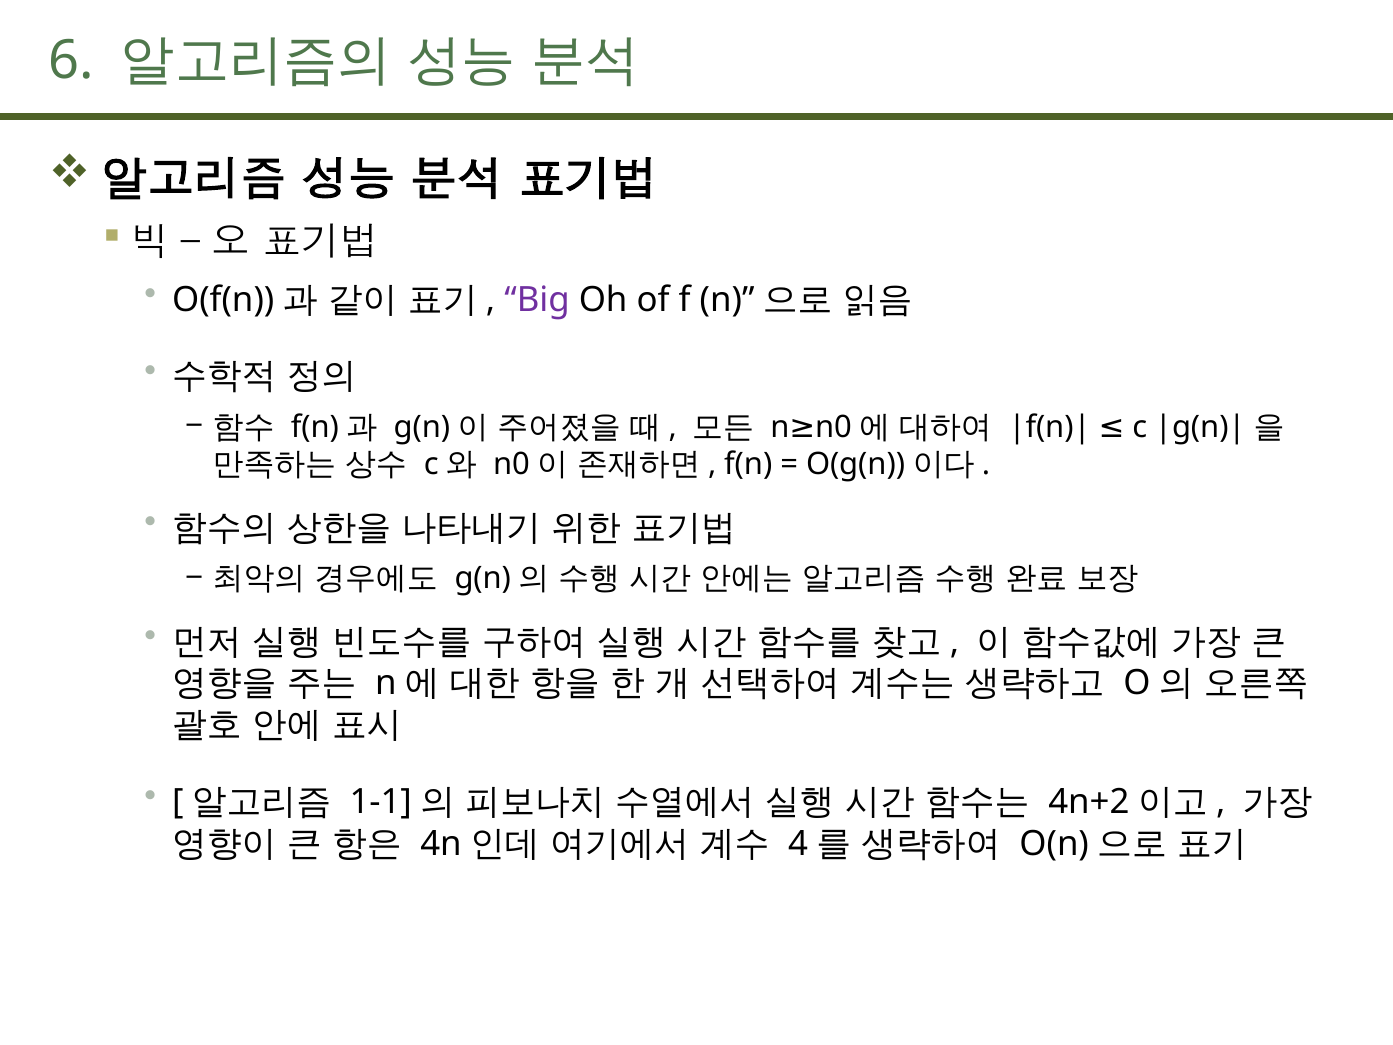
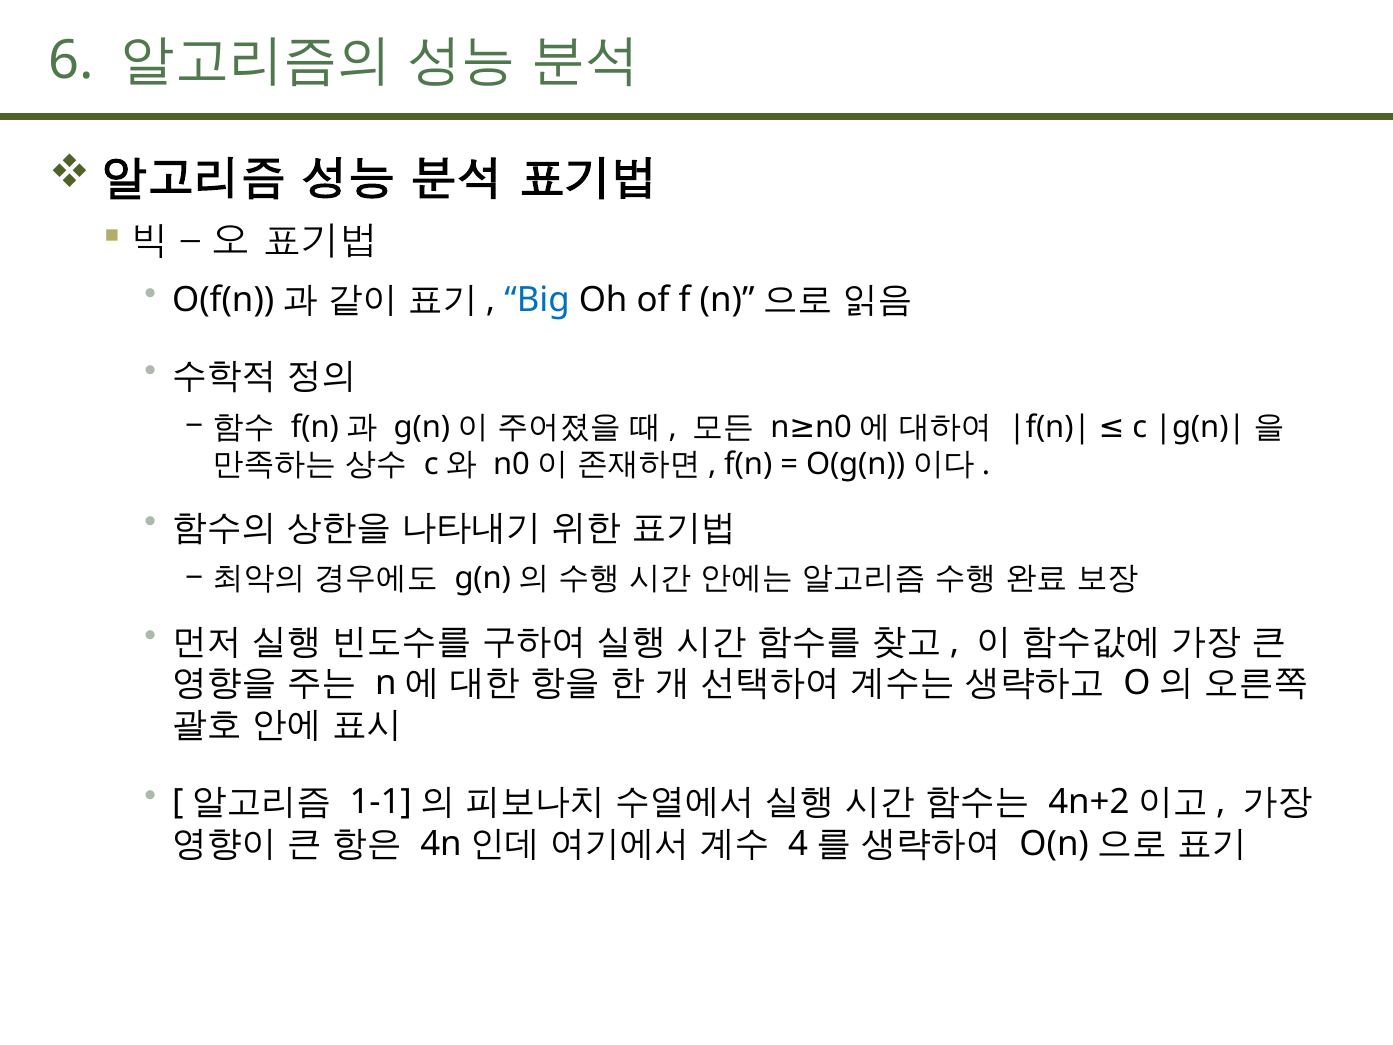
Big colour: purple -> blue
